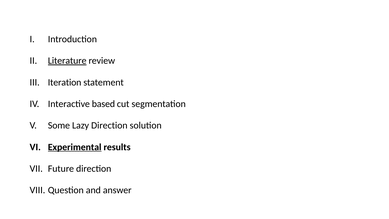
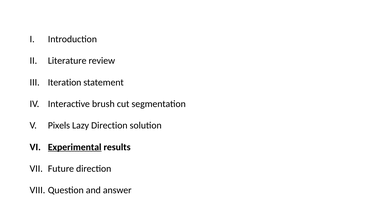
Literature underline: present -> none
based: based -> brush
Some: Some -> Pixels
